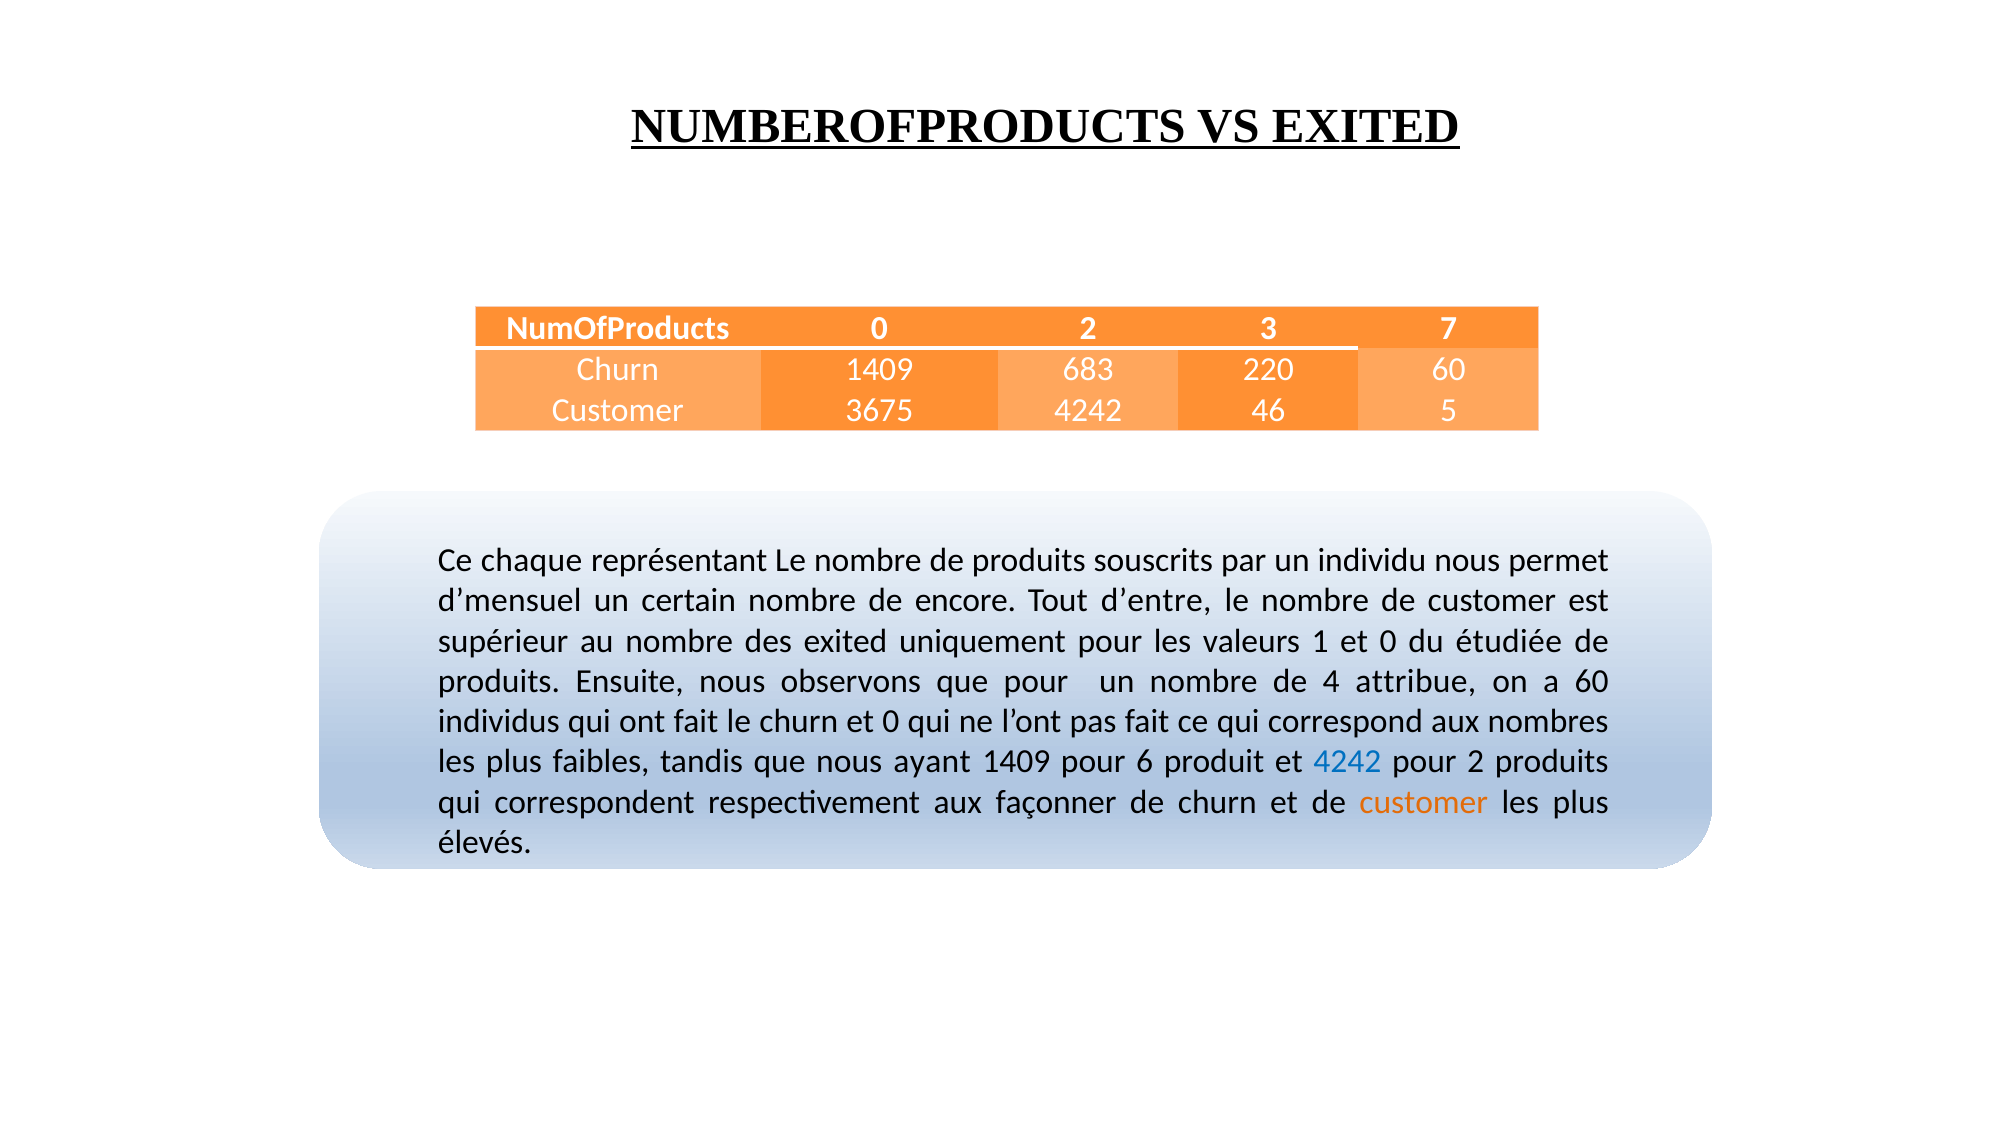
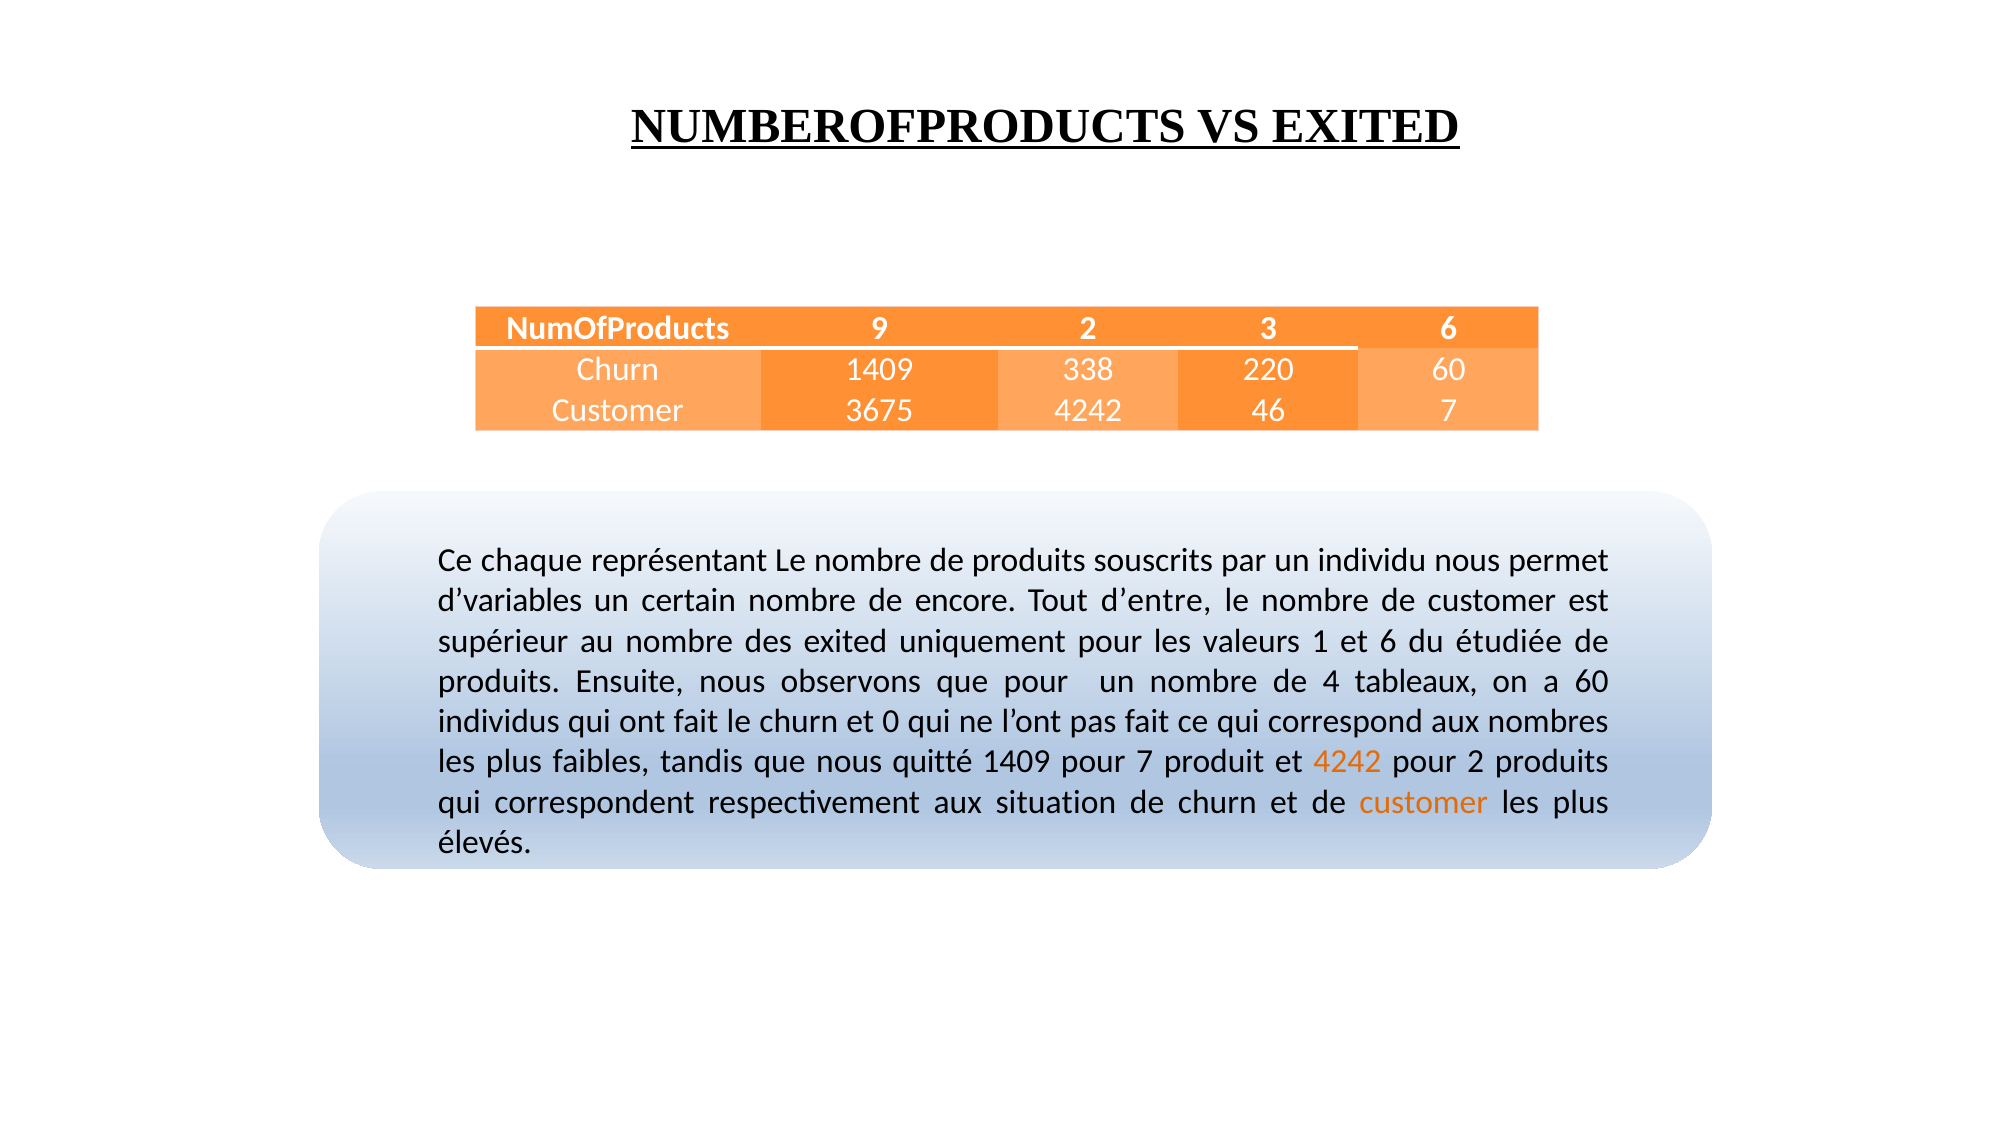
NumOfProducts 0: 0 -> 9
3 7: 7 -> 6
683: 683 -> 338
46 5: 5 -> 7
d’mensuel: d’mensuel -> d’variables
1 et 0: 0 -> 6
attribue: attribue -> tableaux
ayant: ayant -> quitté
pour 6: 6 -> 7
4242 at (1347, 762) colour: blue -> orange
façonner: façonner -> situation
